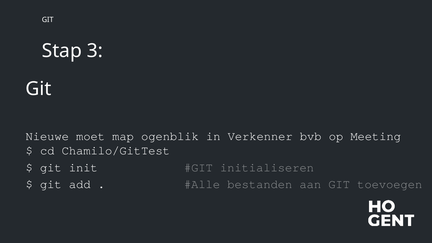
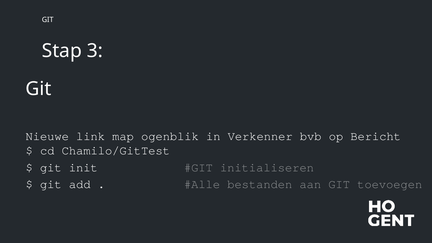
moet: moet -> link
Meeting: Meeting -> Bericht
